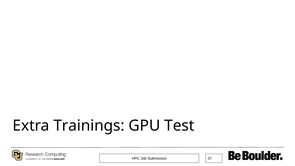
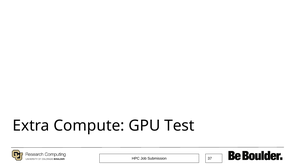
Trainings: Trainings -> Compute
